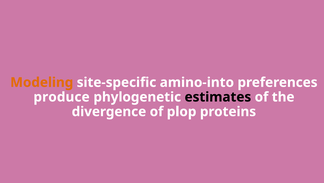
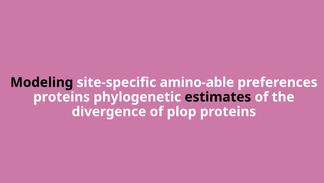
Modeling colour: orange -> black
amino-into: amino-into -> amino-able
produce at (62, 97): produce -> proteins
